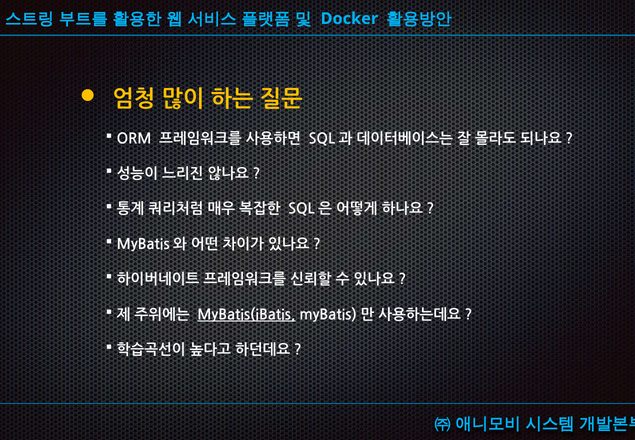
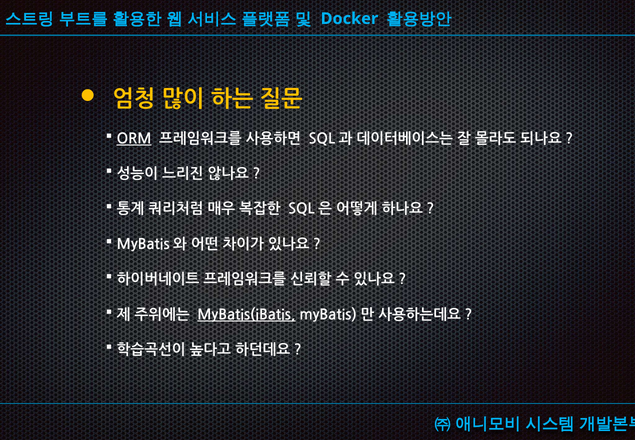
ORM underline: none -> present
